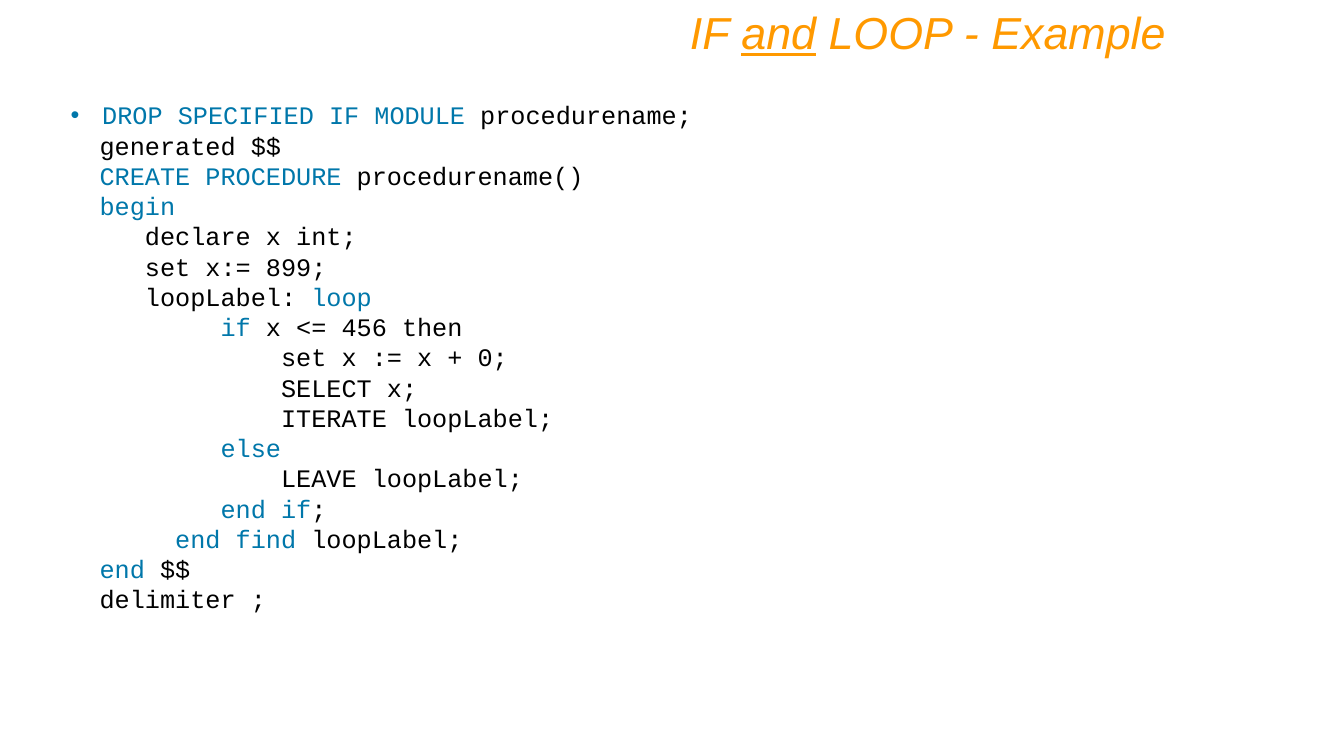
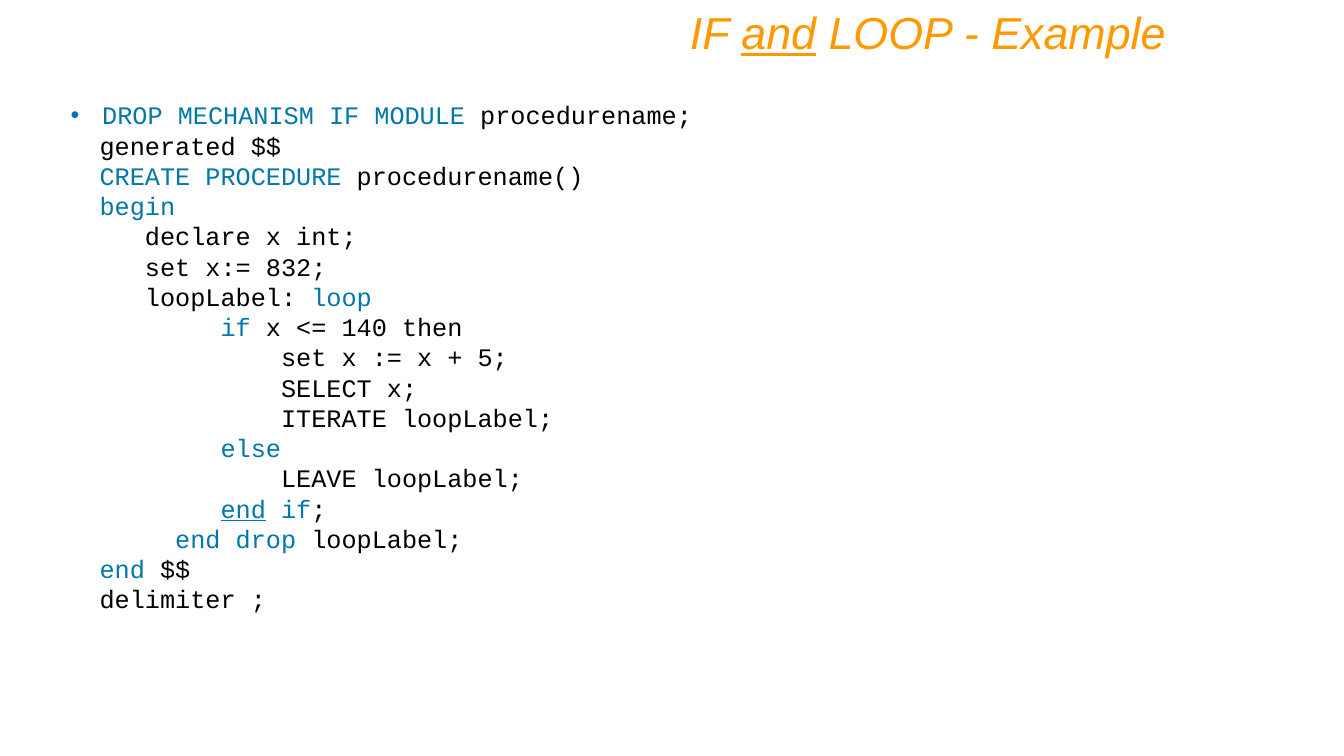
SPECIFIED: SPECIFIED -> MECHANISM
899: 899 -> 832
456: 456 -> 140
0: 0 -> 5
end at (243, 510) underline: none -> present
end find: find -> drop
